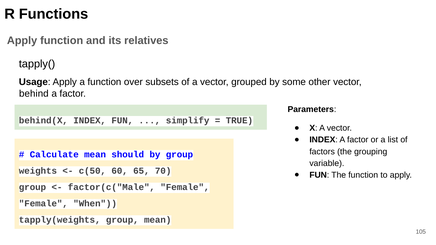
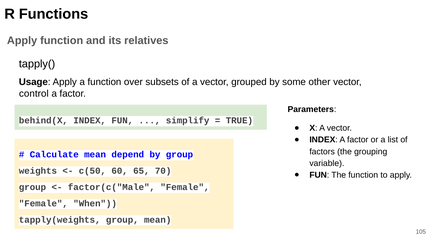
behind: behind -> control
should: should -> depend
